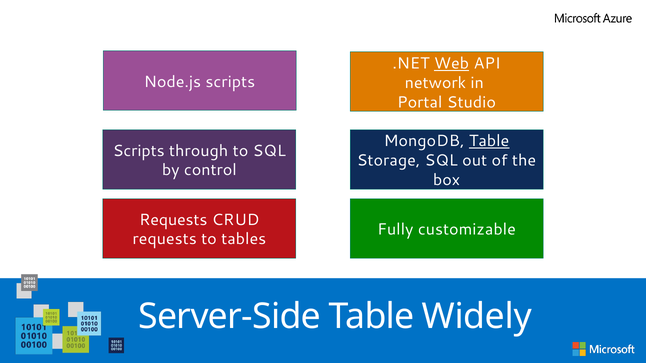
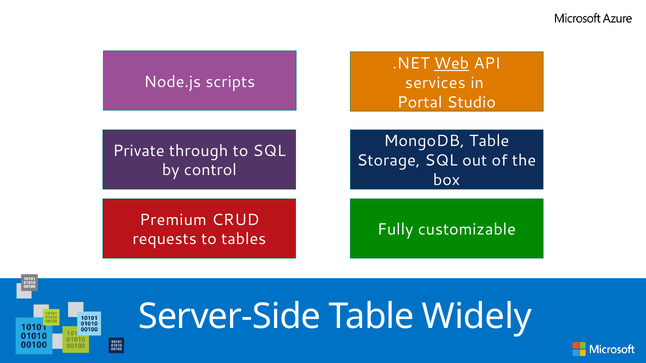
network: network -> services
Table at (489, 141) underline: present -> none
Scripts at (139, 151): Scripts -> Private
Requests at (173, 220): Requests -> Premium
